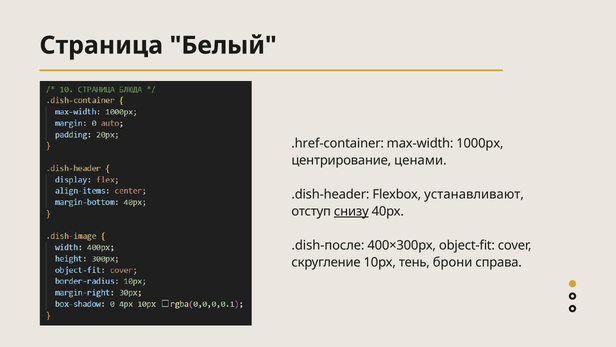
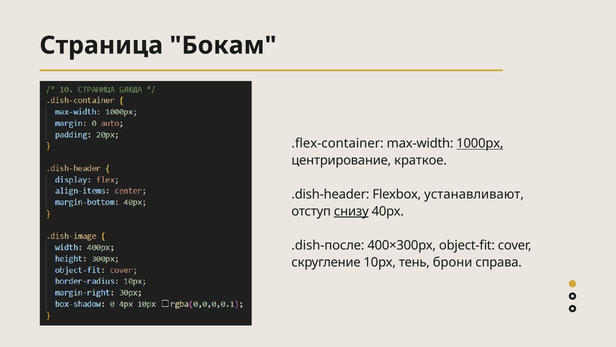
Белый: Белый -> Бокам
.href-container: .href-container -> .flex-container
1000px underline: none -> present
ценами: ценами -> краткое
